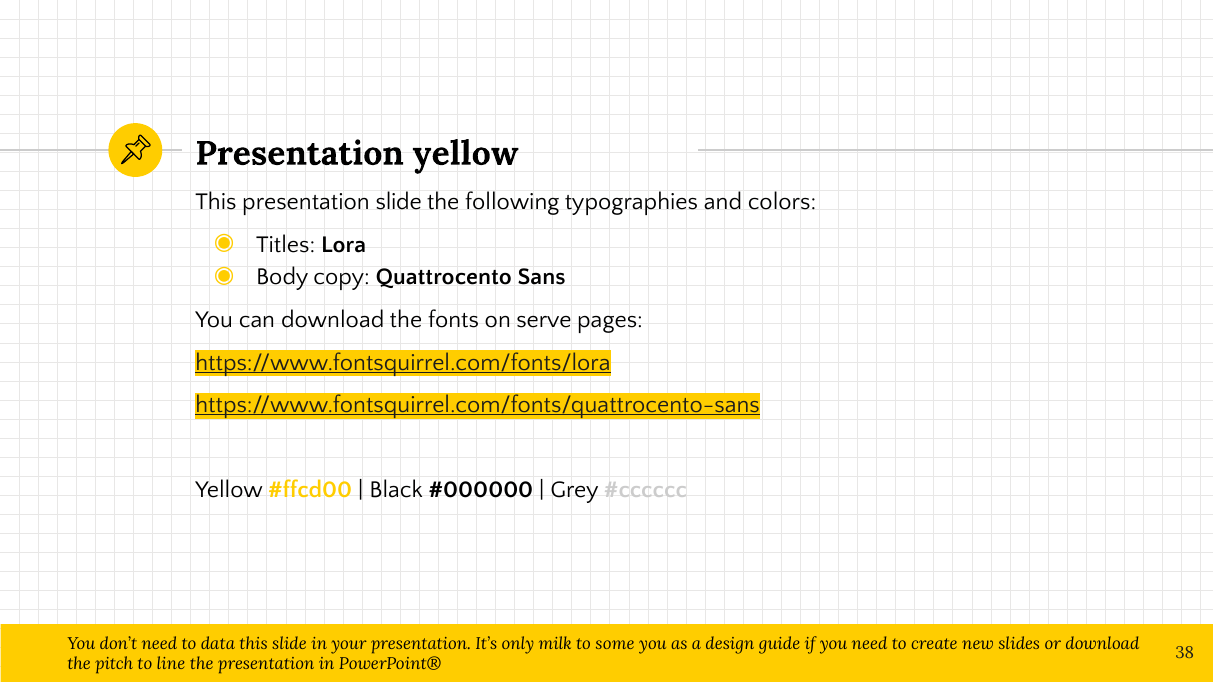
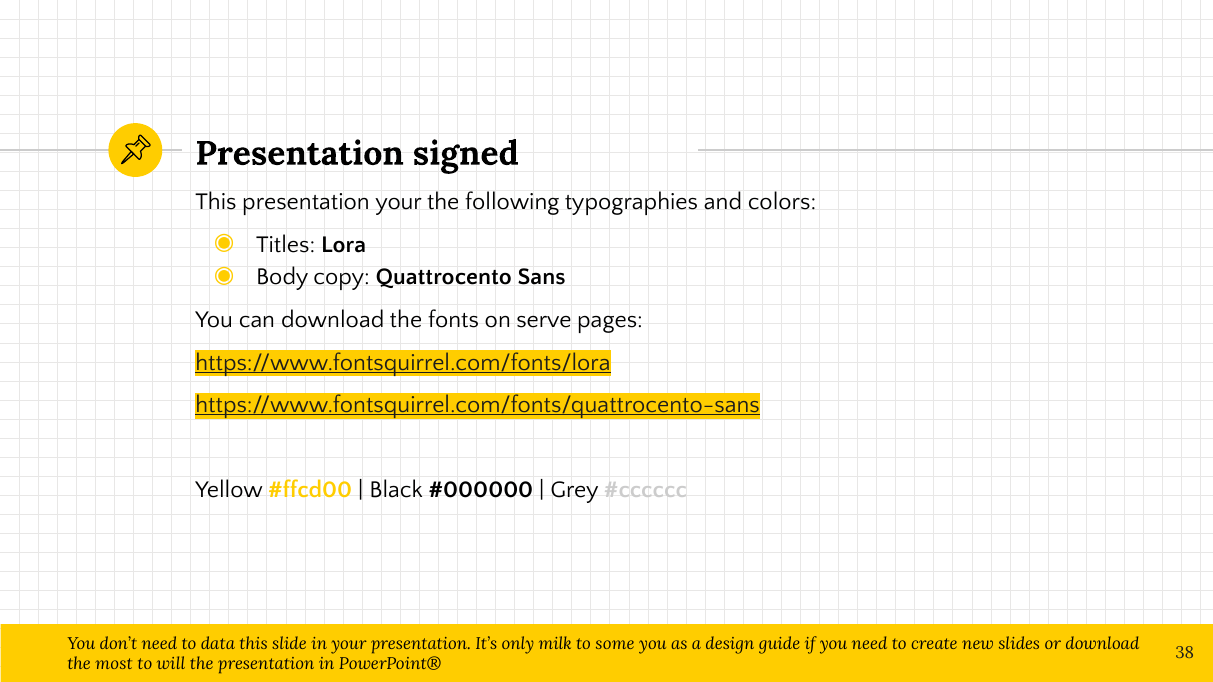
Presentation yellow: yellow -> signed
presentation slide: slide -> your
pitch: pitch -> most
line: line -> will
